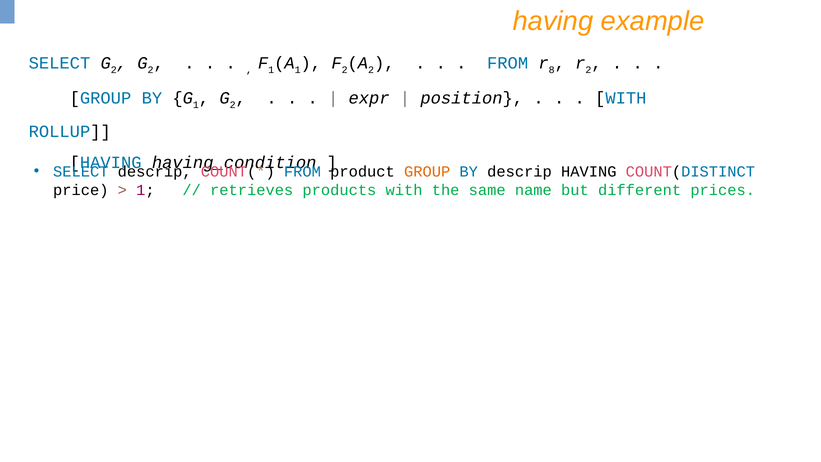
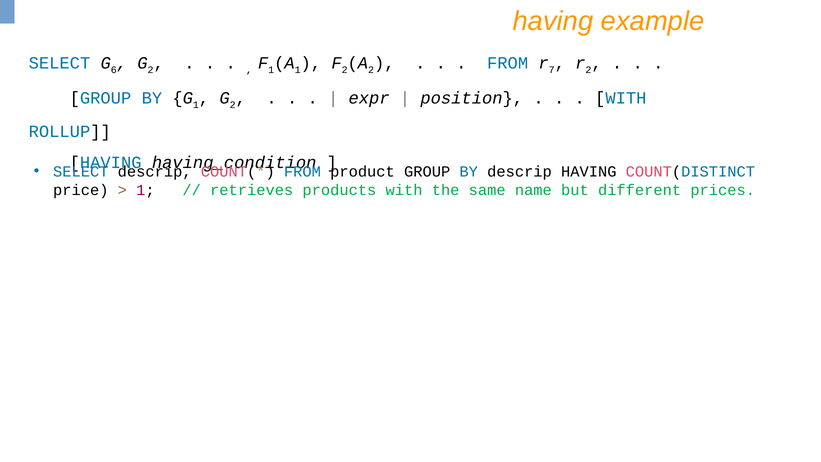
2 at (114, 70): 2 -> 6
8: 8 -> 7
GROUP at (427, 172) colour: orange -> black
